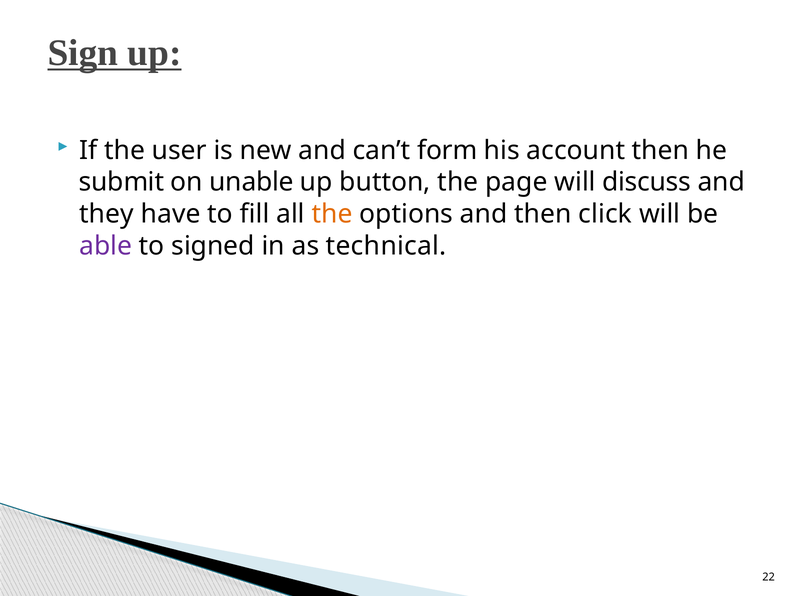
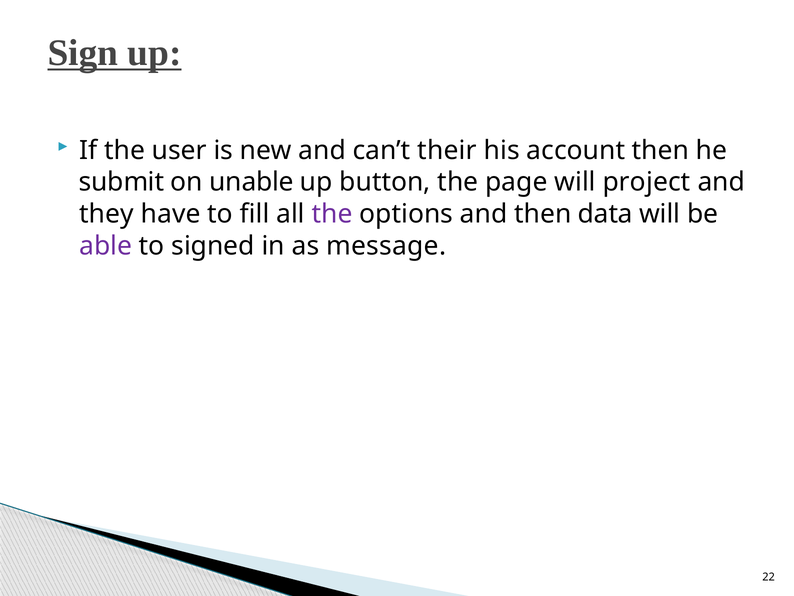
form: form -> their
discuss: discuss -> project
the at (332, 214) colour: orange -> purple
click: click -> data
technical: technical -> message
